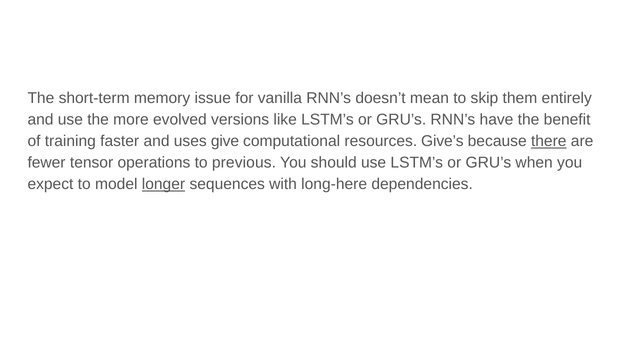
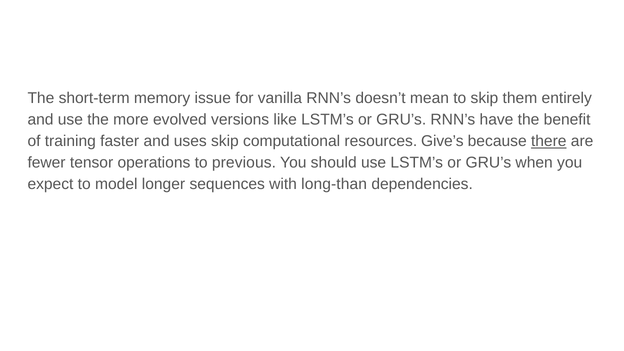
uses give: give -> skip
longer underline: present -> none
long-here: long-here -> long-than
